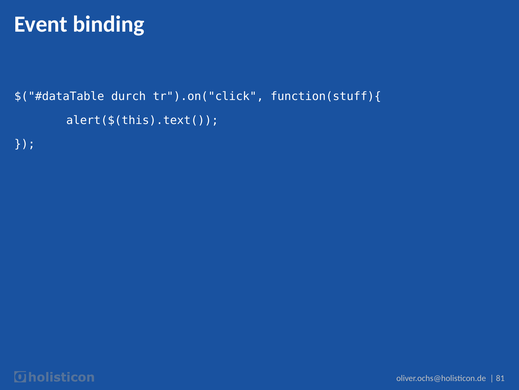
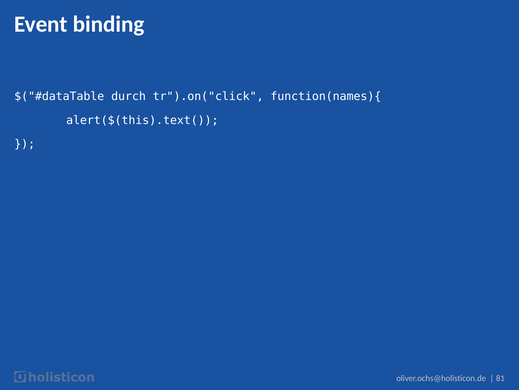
function(stuff){: function(stuff){ -> function(names){
